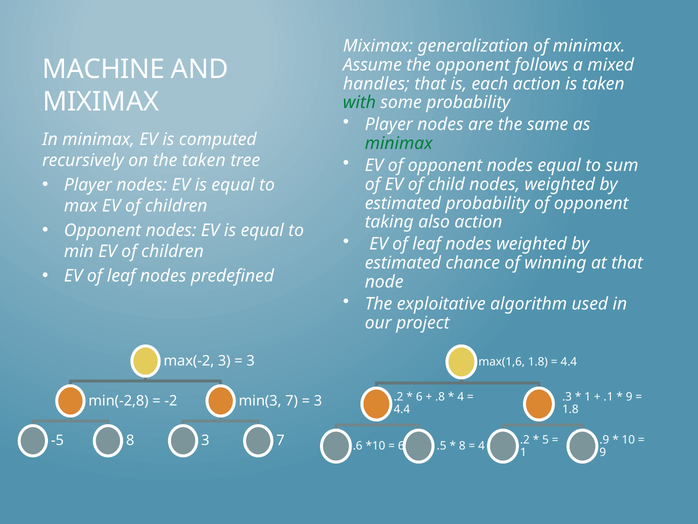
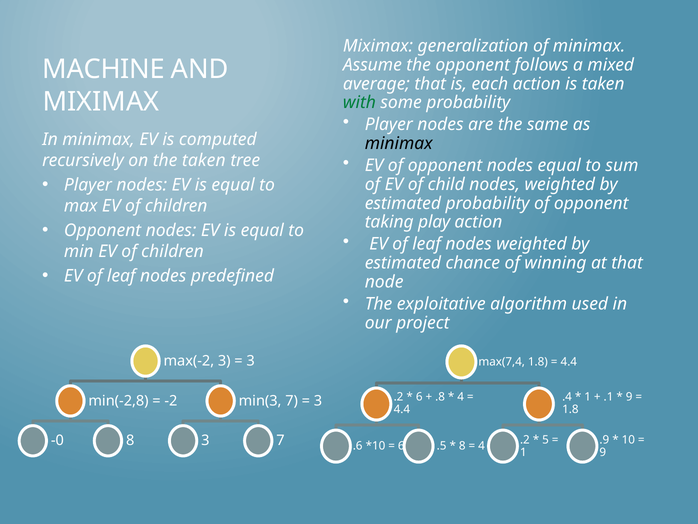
handles: handles -> average
minimax at (399, 143) colour: green -> black
also: also -> play
max(1,6: max(1,6 -> max(7,4
.3: .3 -> .4
-5: -5 -> -0
